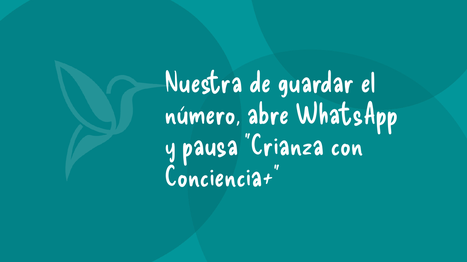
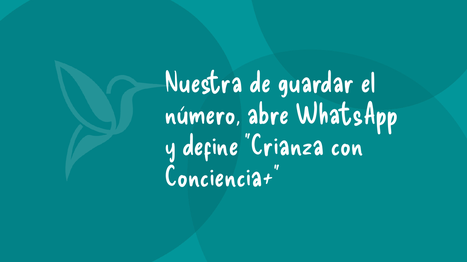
pausa: pausa -> define
